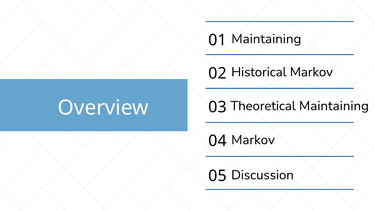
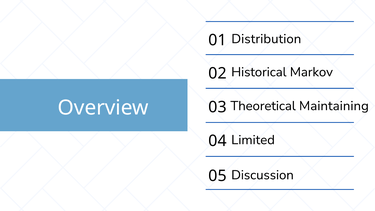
Maintaining at (266, 39): Maintaining -> Distribution
Markov at (253, 140): Markov -> Limited
